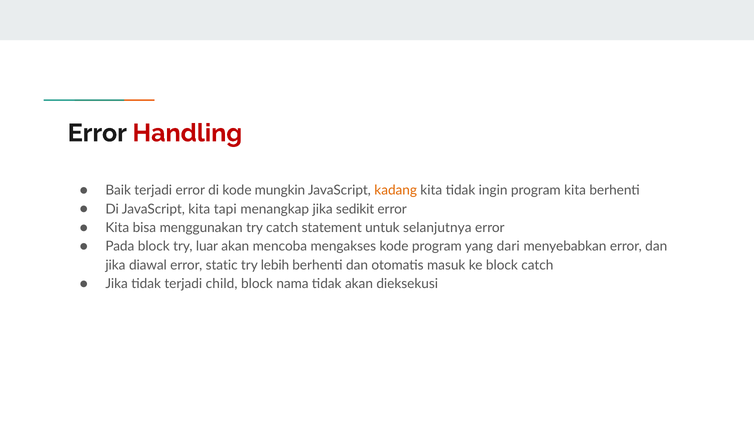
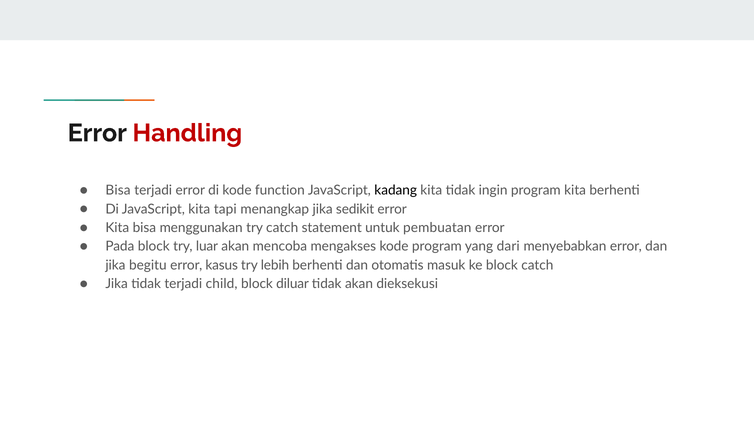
Baik at (118, 190): Baik -> Bisa
mungkin: mungkin -> function
kadang colour: orange -> black
selanjutnya: selanjutnya -> pembuatan
diawal: diawal -> begitu
static: static -> kasus
nama: nama -> diluar
